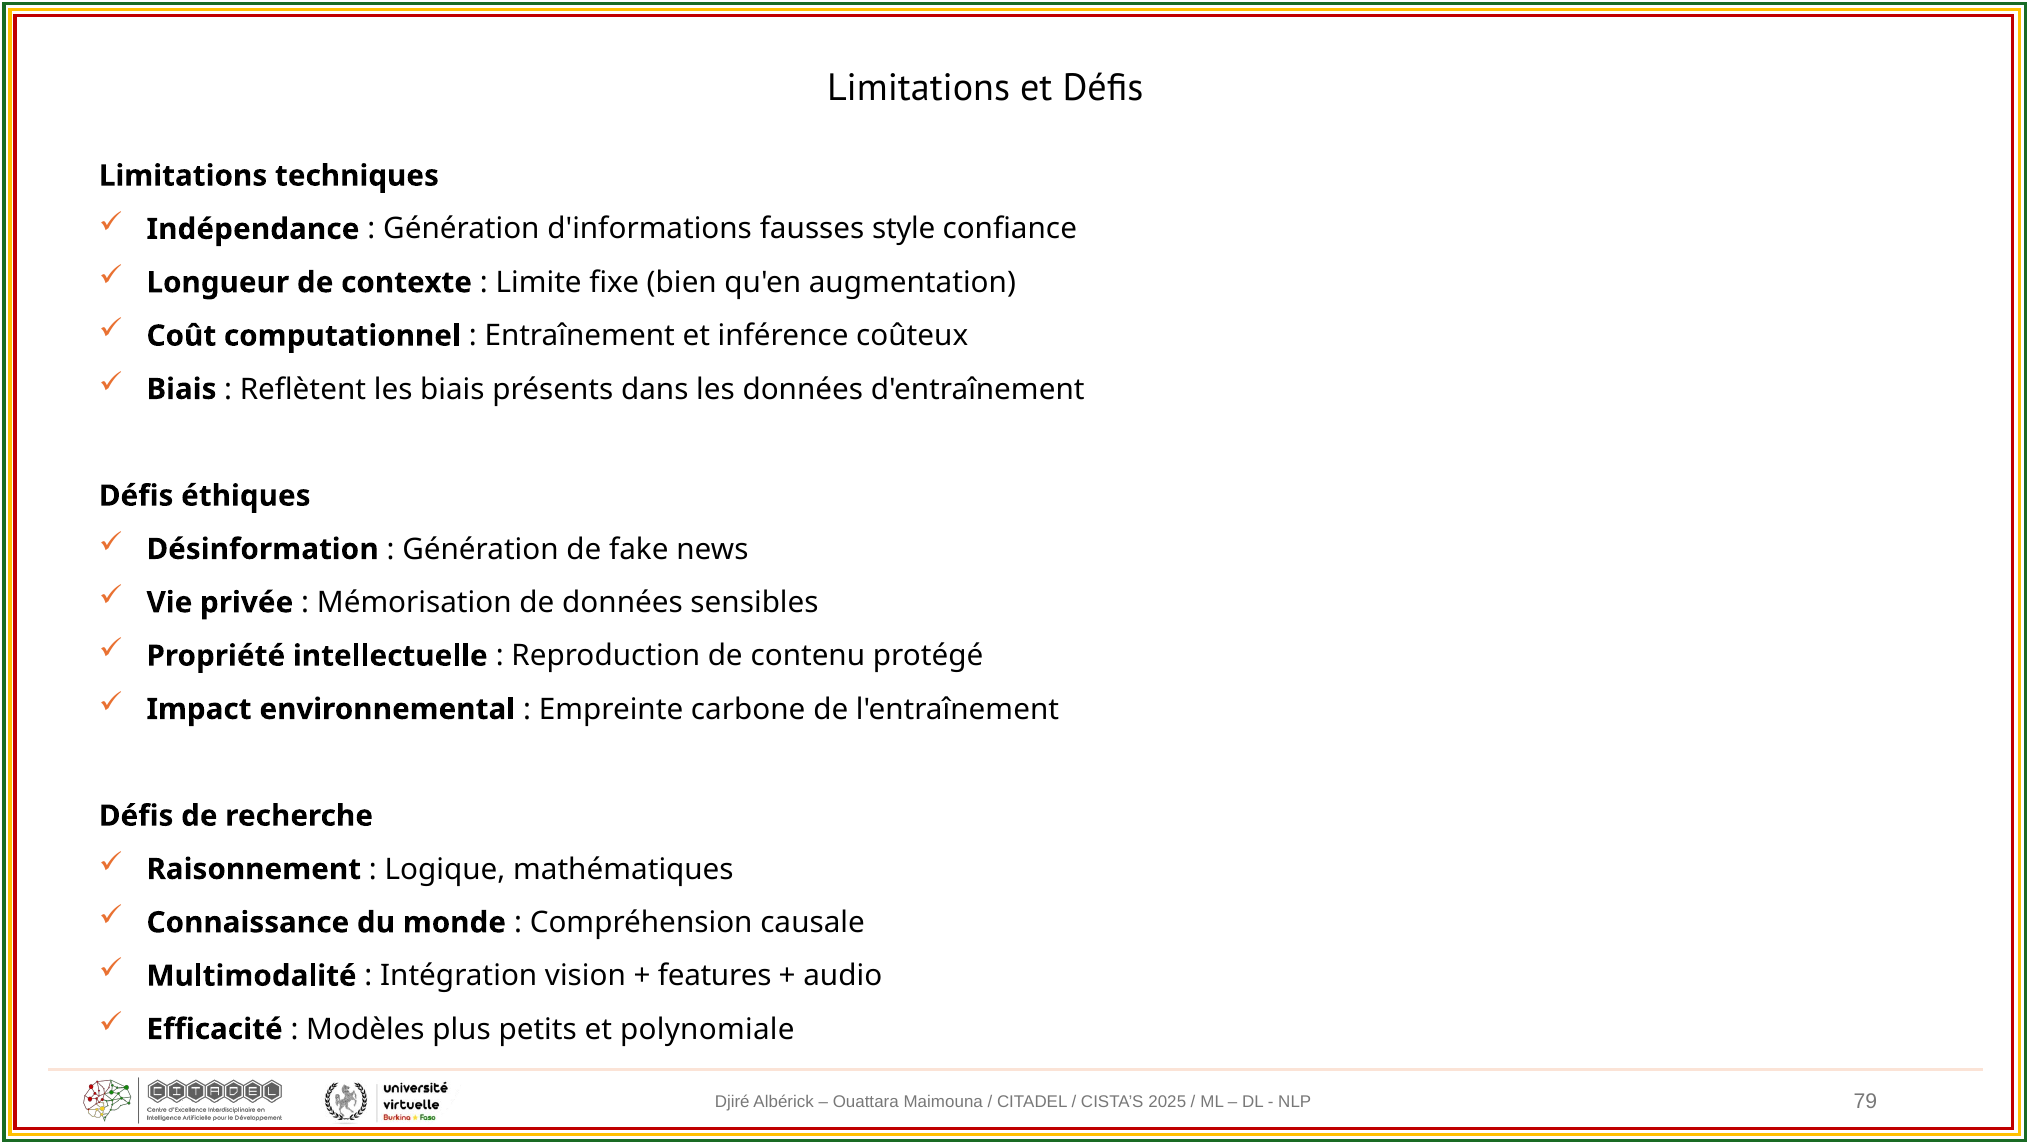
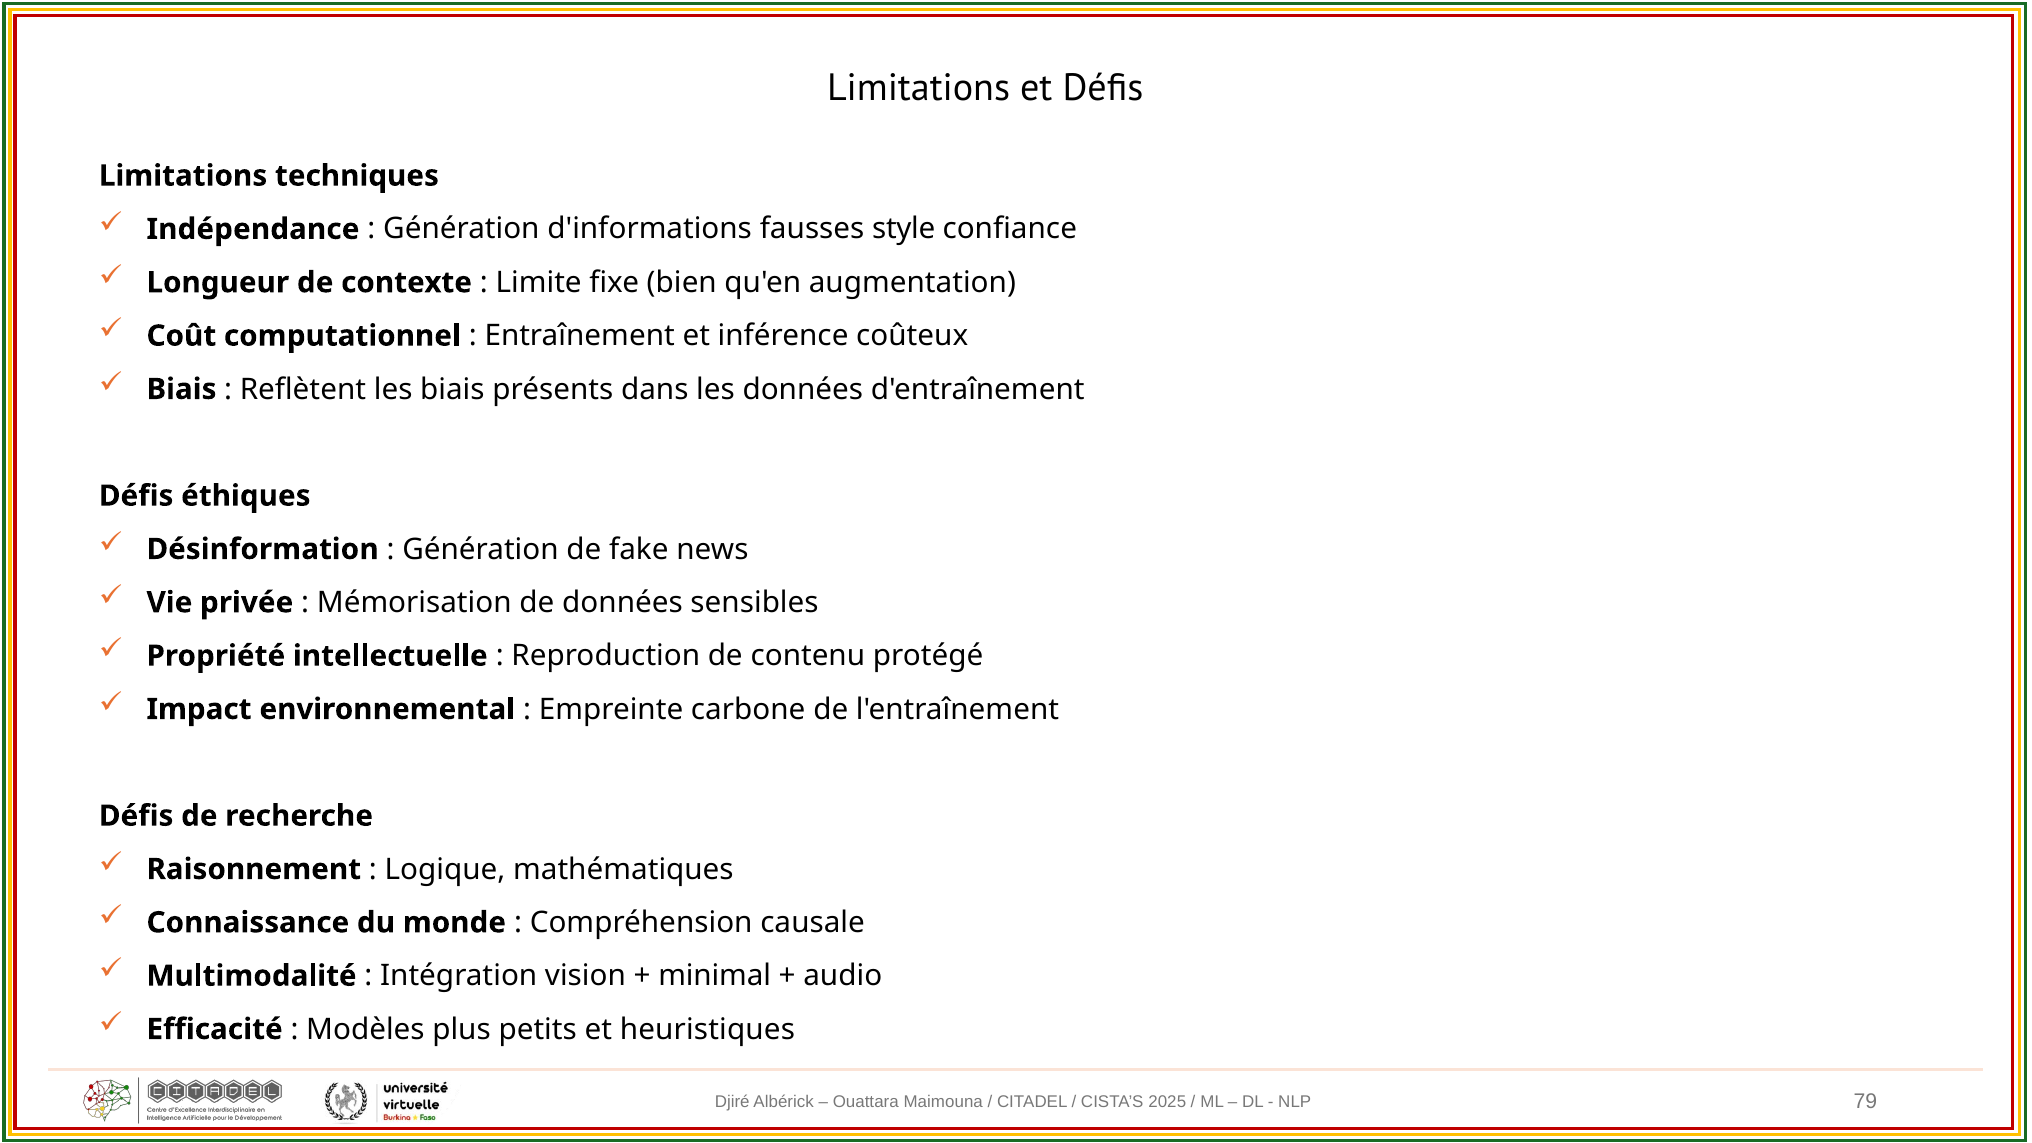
features: features -> minimal
polynomiale: polynomiale -> heuristiques
